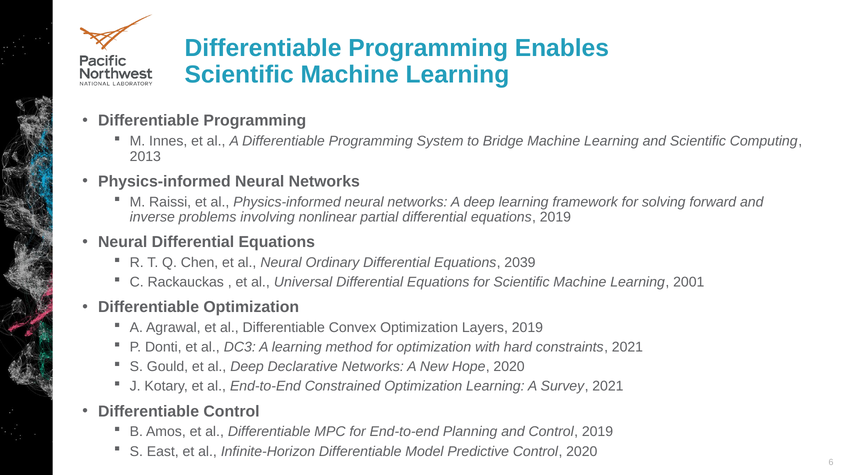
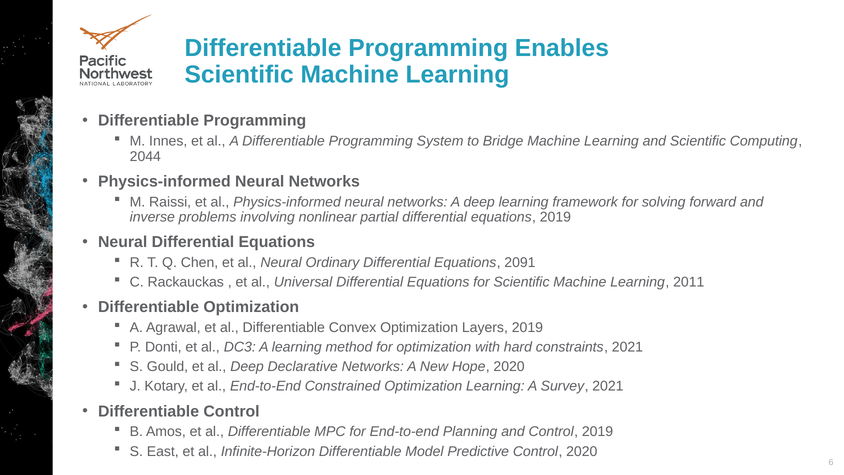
2013: 2013 -> 2044
2039: 2039 -> 2091
2001: 2001 -> 2011
